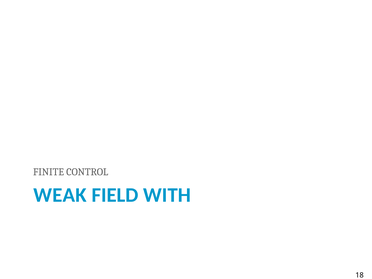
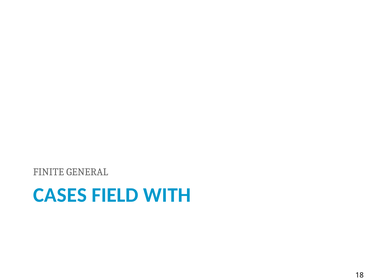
CONTROL: CONTROL -> GENERAL
WEAK: WEAK -> CASES
